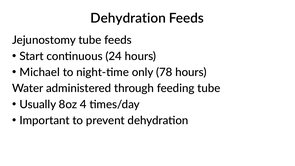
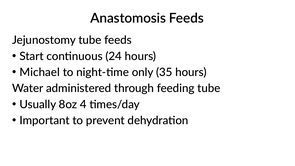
Dehydration at (128, 18): Dehydration -> Anastomosis
78: 78 -> 35
